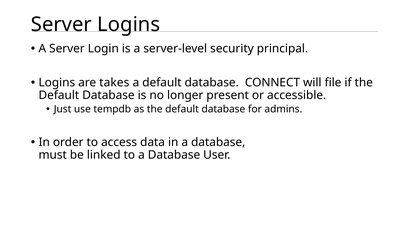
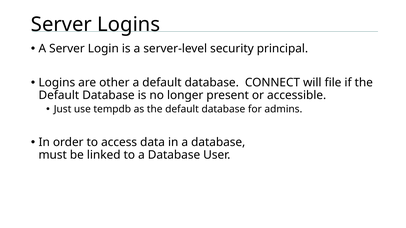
takes: takes -> other
